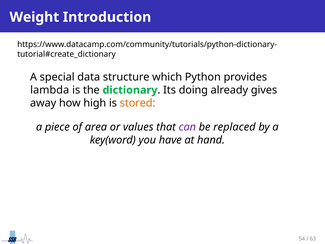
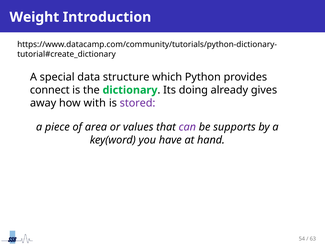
lambda: lambda -> connect
high: high -> with
stored colour: orange -> purple
replaced: replaced -> supports
